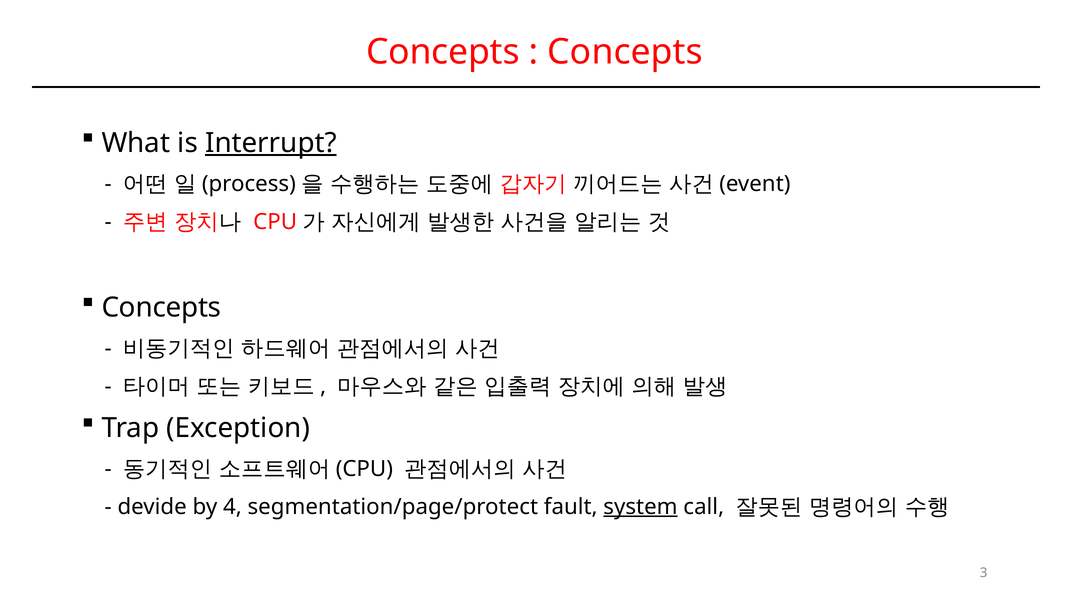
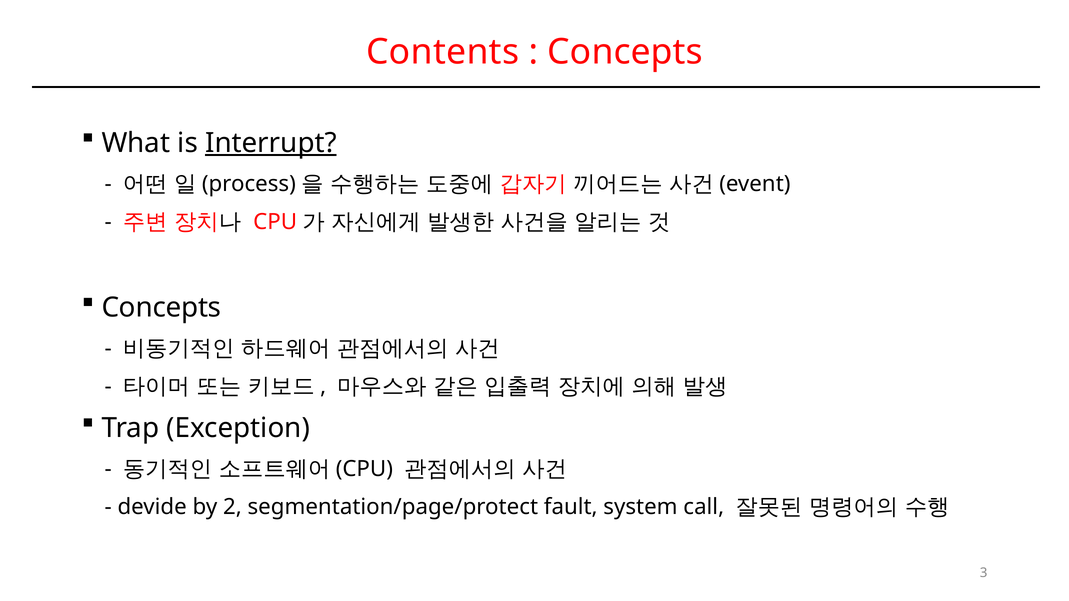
Concepts at (443, 52): Concepts -> Contents
4: 4 -> 2
system underline: present -> none
